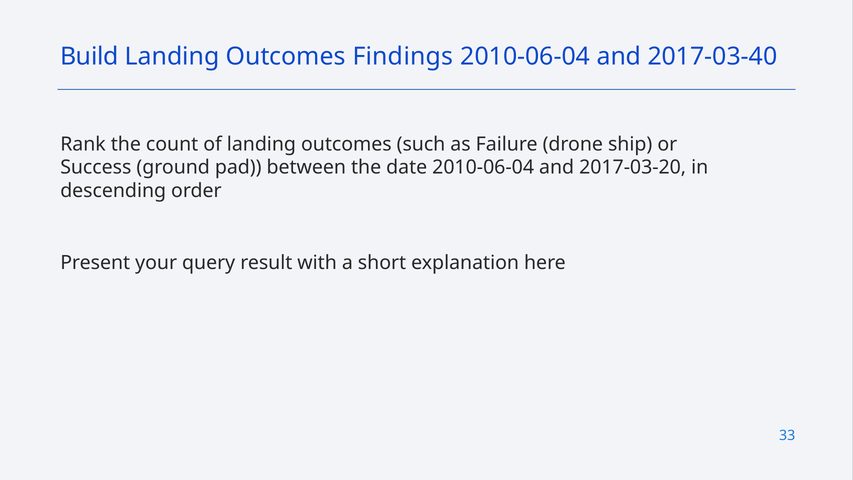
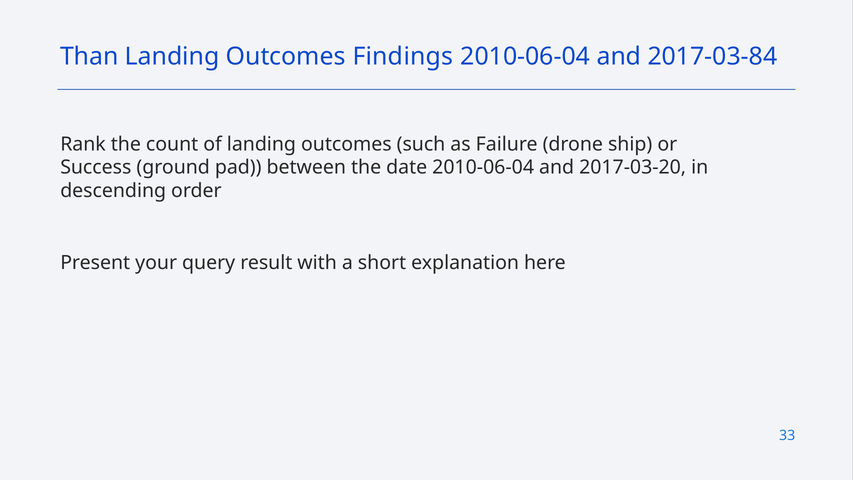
Build: Build -> Than
2017-03-40: 2017-03-40 -> 2017-03-84
